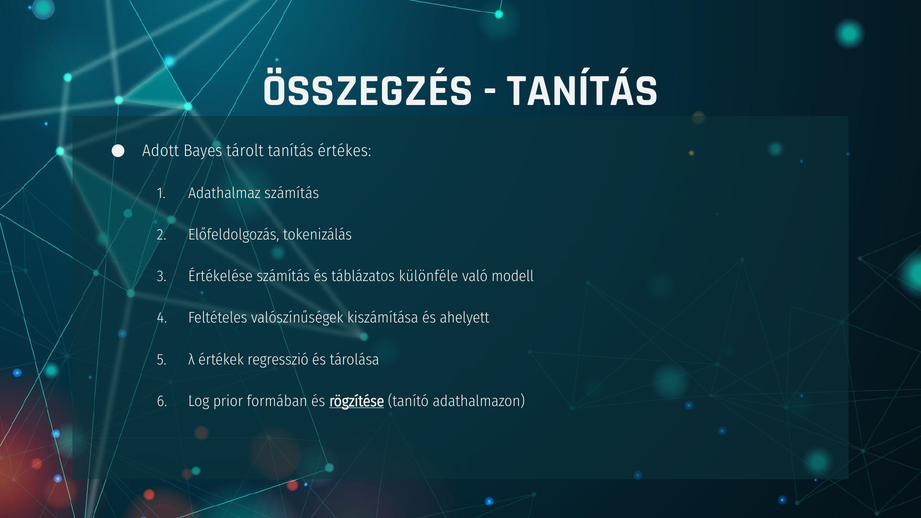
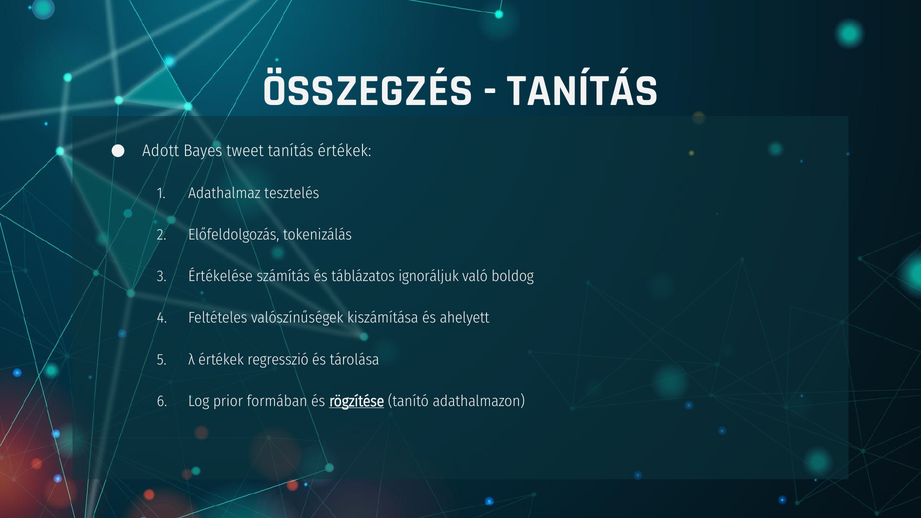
tárolt: tárolt -> tweet
tanítás értékes: értékes -> értékek
Adathalmaz számítás: számítás -> tesztelés
különféle: különféle -> ignoráljuk
modell: modell -> boldog
